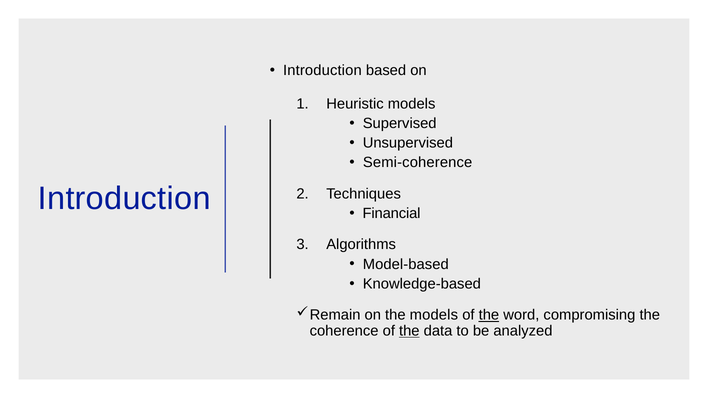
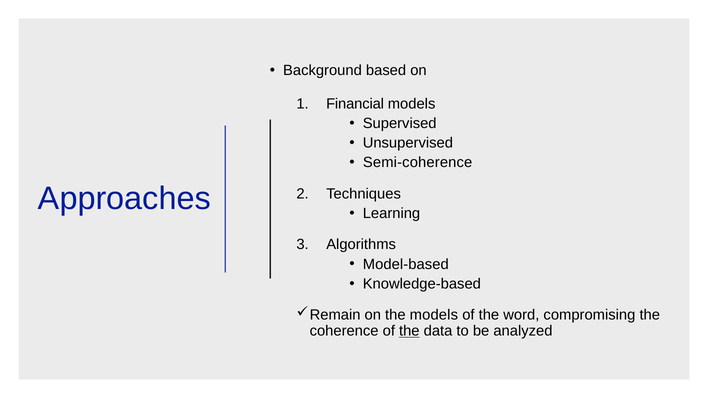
Introduction at (322, 70): Introduction -> Background
Heuristic: Heuristic -> Financial
Introduction at (124, 199): Introduction -> Approaches
Financial: Financial -> Learning
the at (489, 315) underline: present -> none
